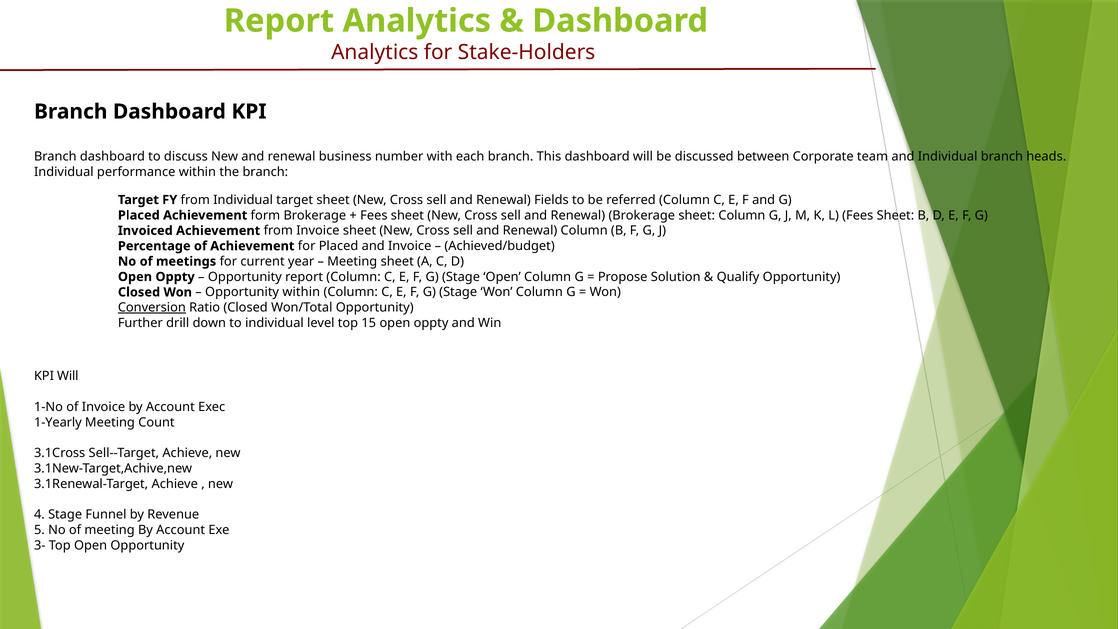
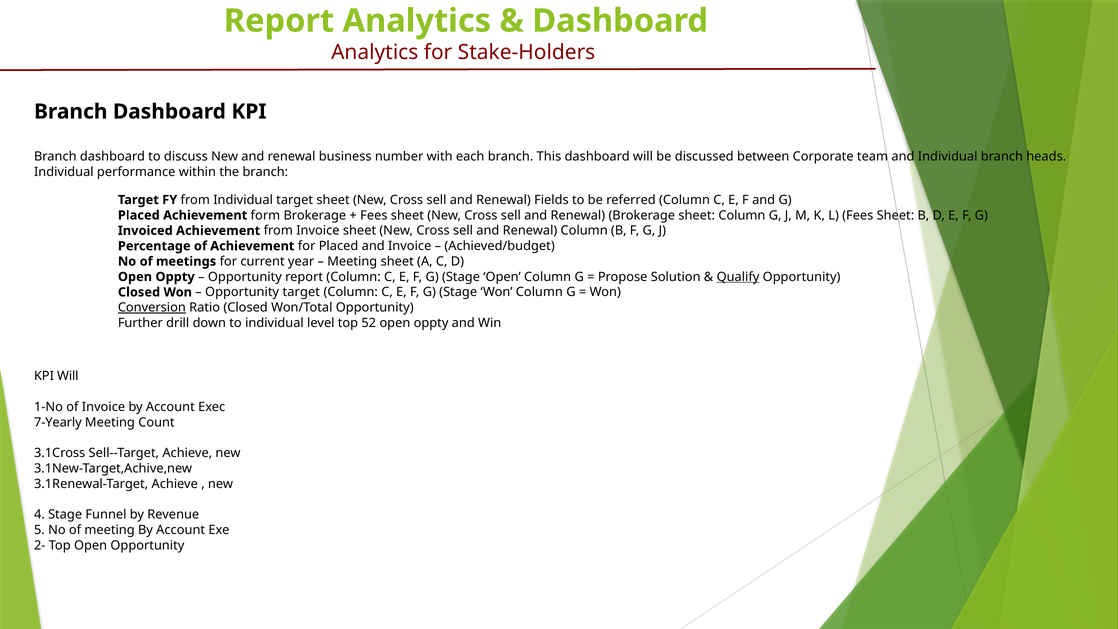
Qualify underline: none -> present
Opportunity within: within -> target
15: 15 -> 52
1-Yearly: 1-Yearly -> 7-Yearly
3-: 3- -> 2-
